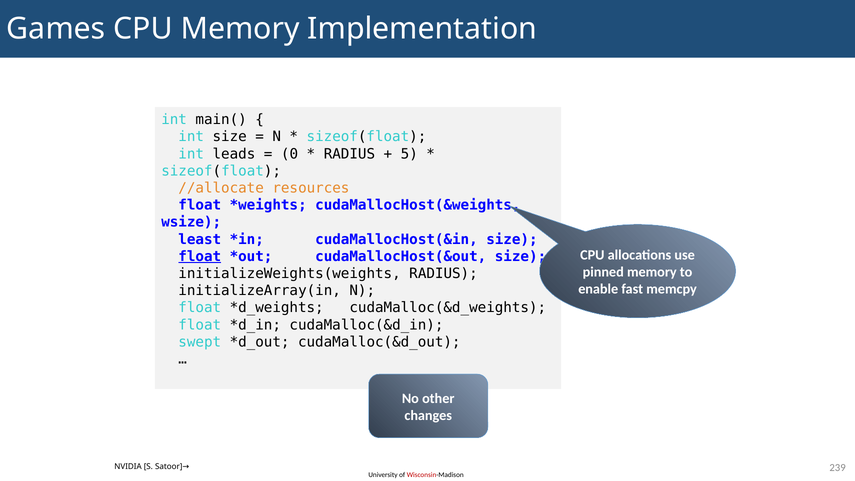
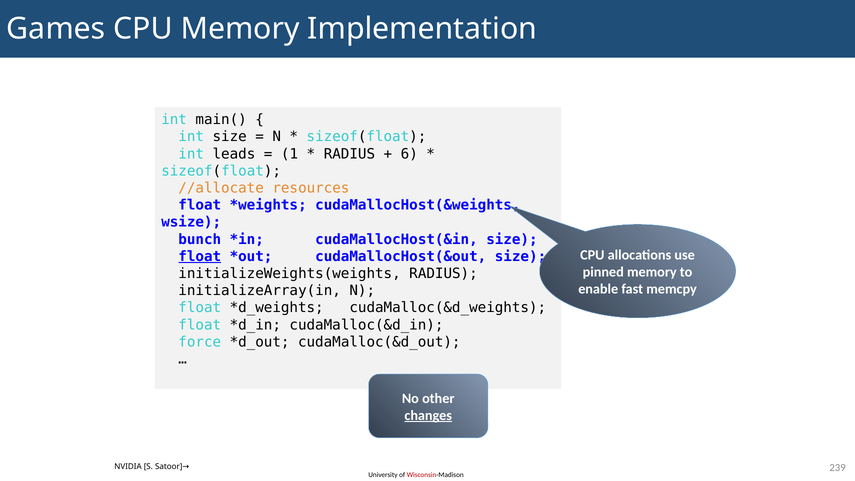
0: 0 -> 1
5: 5 -> 6
least: least -> bunch
swept: swept -> force
changes underline: none -> present
